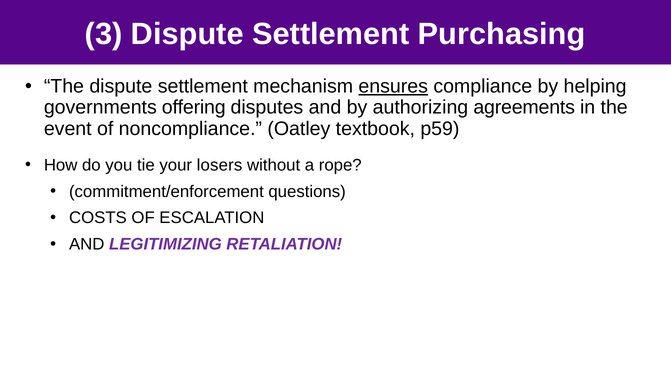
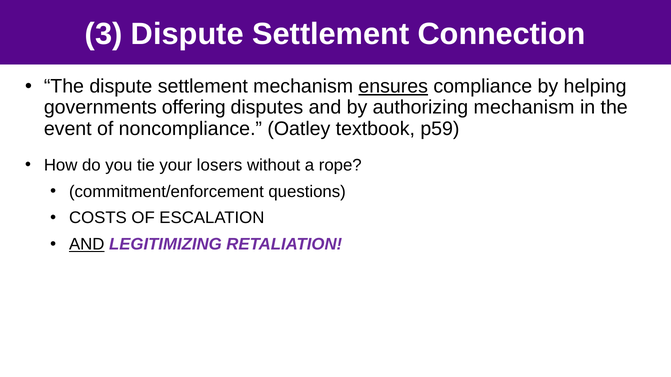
Purchasing: Purchasing -> Connection
authorizing agreements: agreements -> mechanism
AND at (87, 245) underline: none -> present
